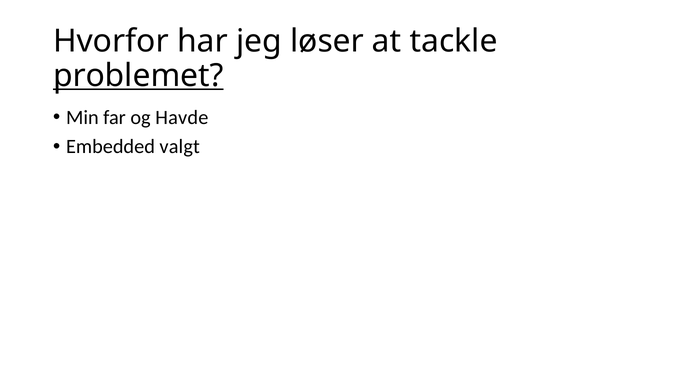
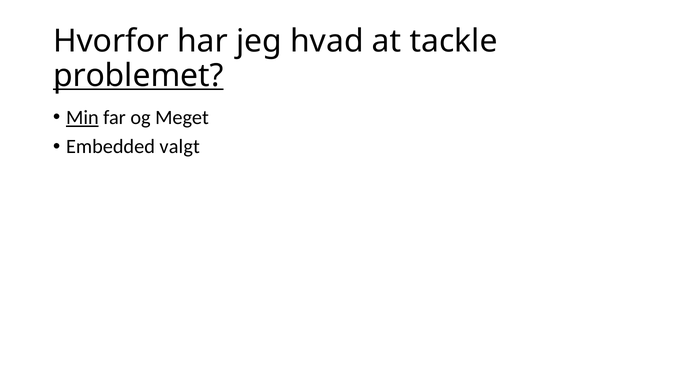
løser: løser -> hvad
Min underline: none -> present
Havde: Havde -> Meget
